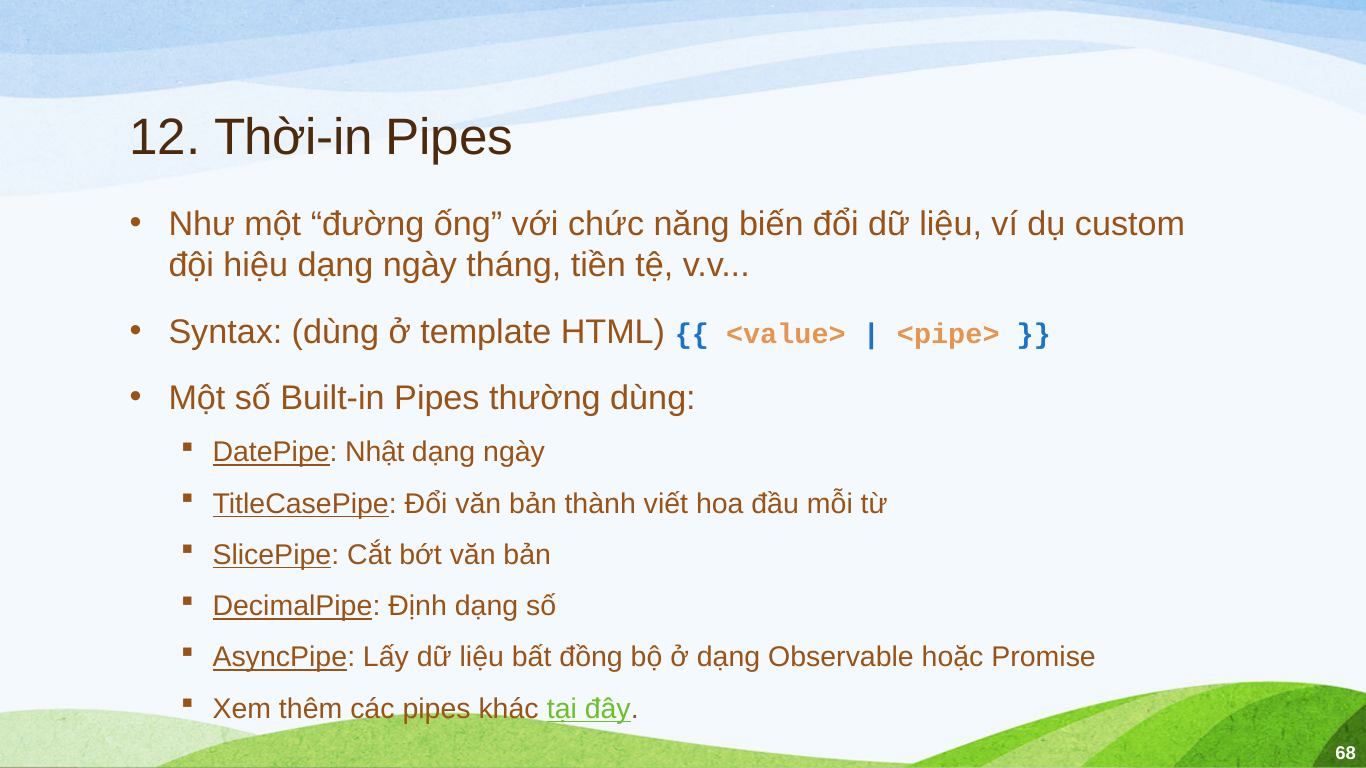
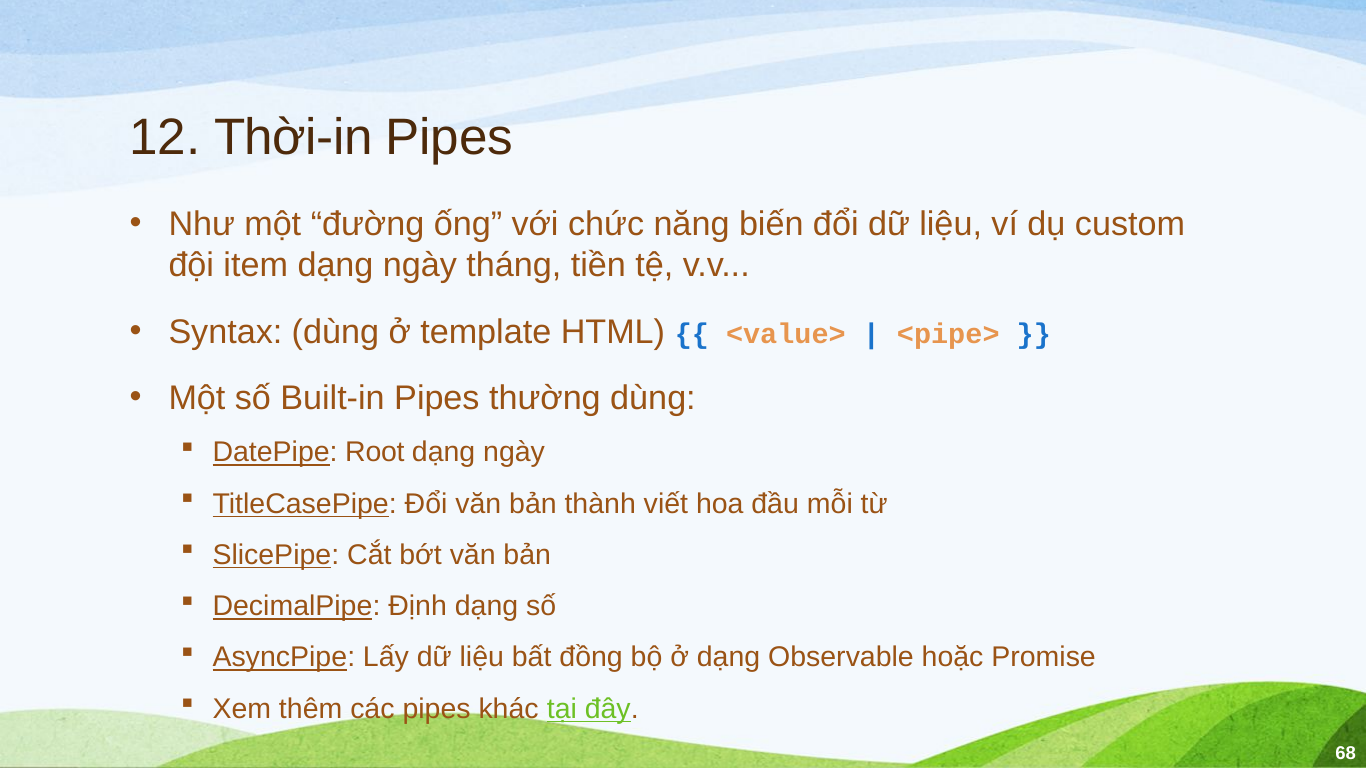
hiệu: hiệu -> item
Nhật: Nhật -> Root
